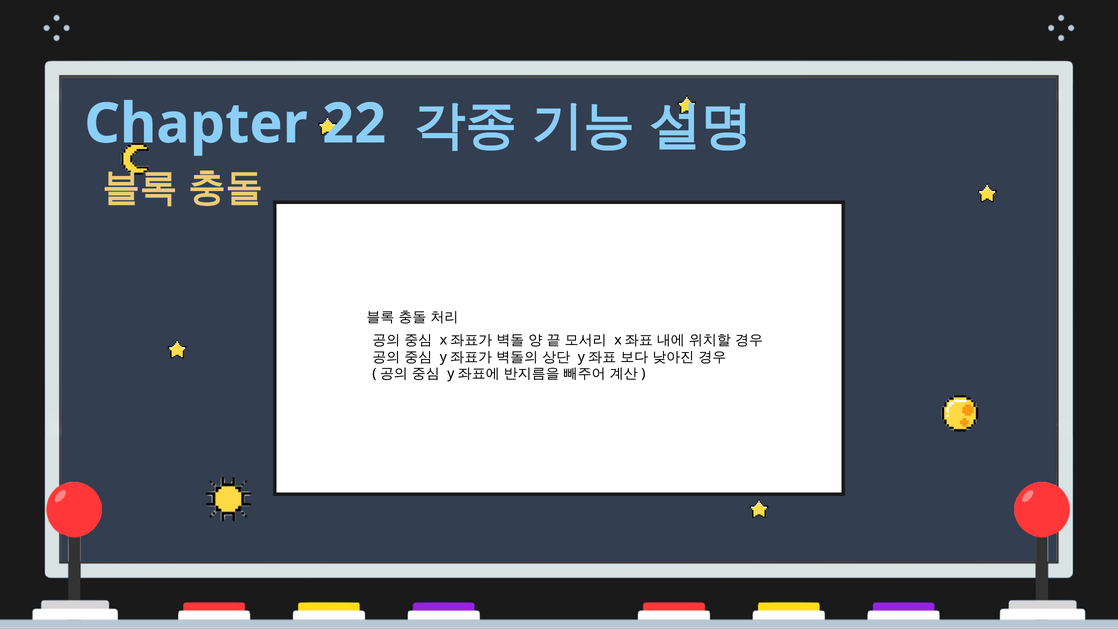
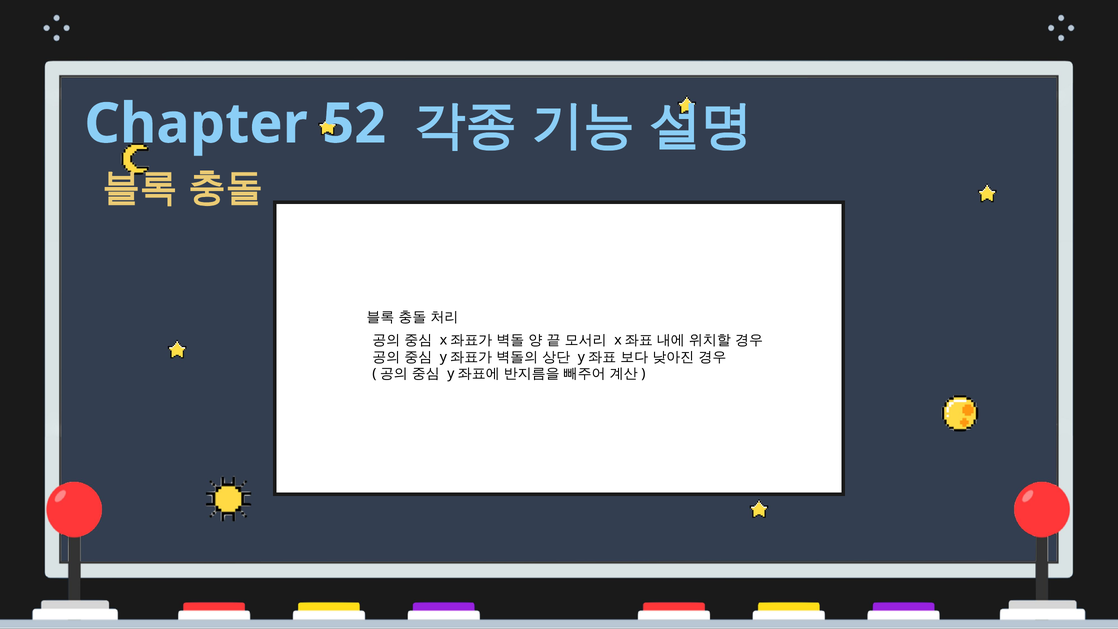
22: 22 -> 52
